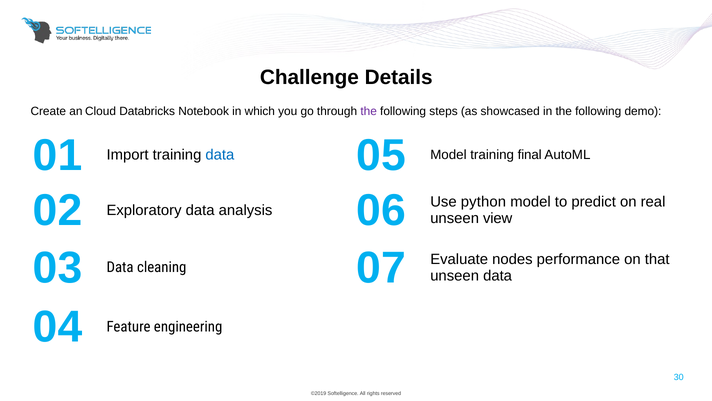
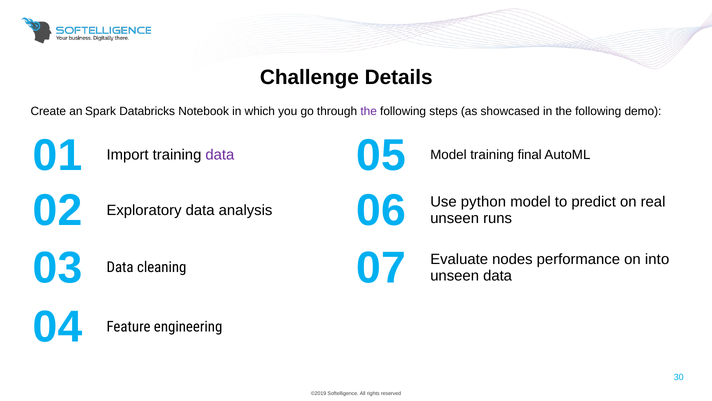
Cloud: Cloud -> Spark
data at (220, 155) colour: blue -> purple
view: view -> runs
that: that -> into
